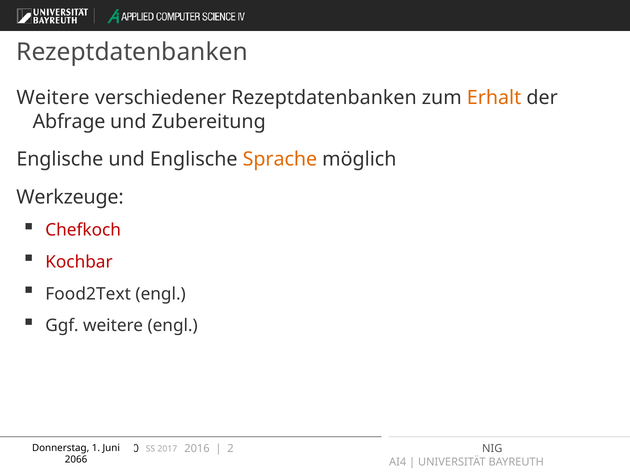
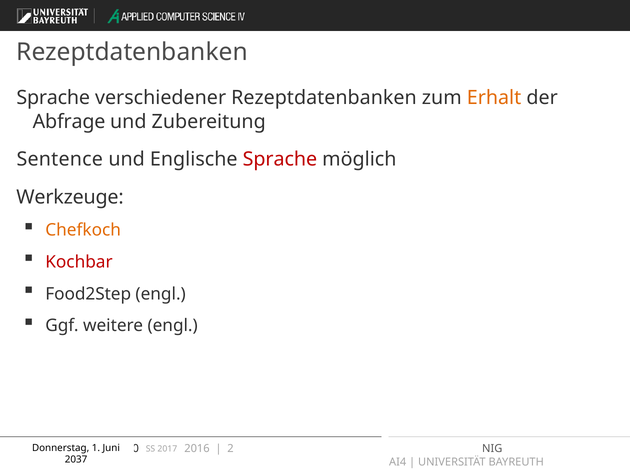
Weitere at (53, 98): Weitere -> Sprache
Englische at (60, 159): Englische -> Sentence
Sprache at (280, 159) colour: orange -> red
Chefkoch colour: red -> orange
Food2Text: Food2Text -> Food2Step
2066: 2066 -> 2037
